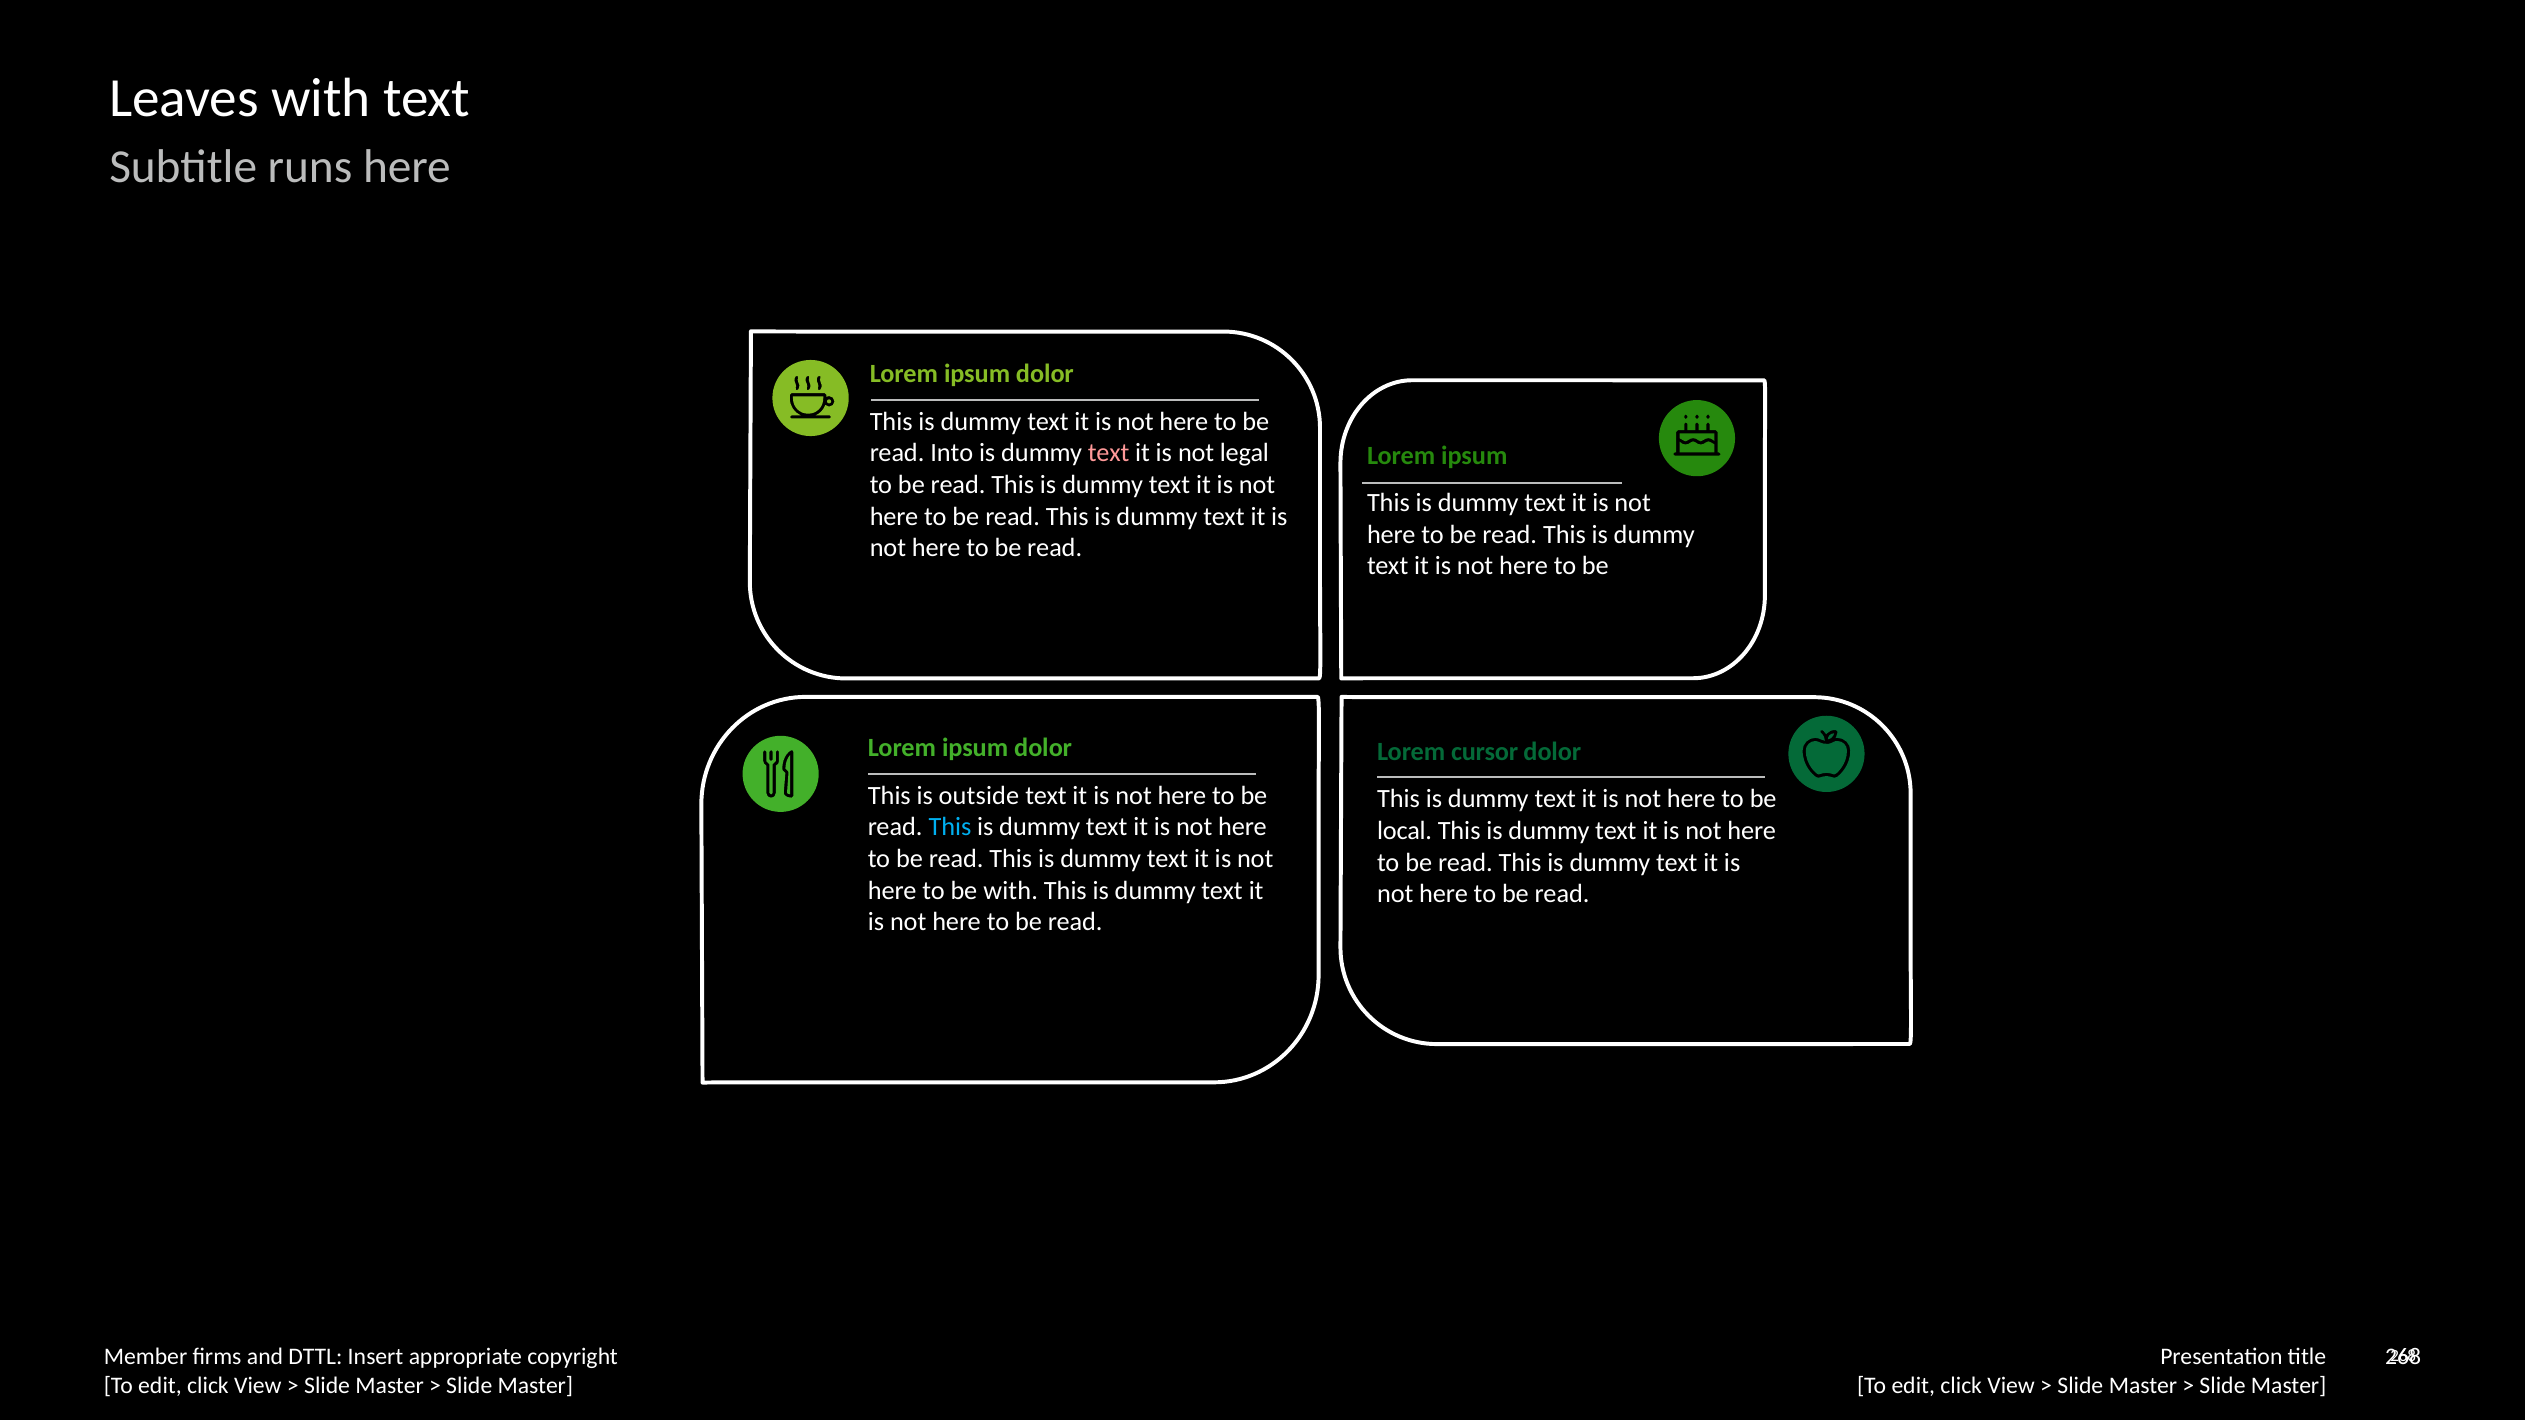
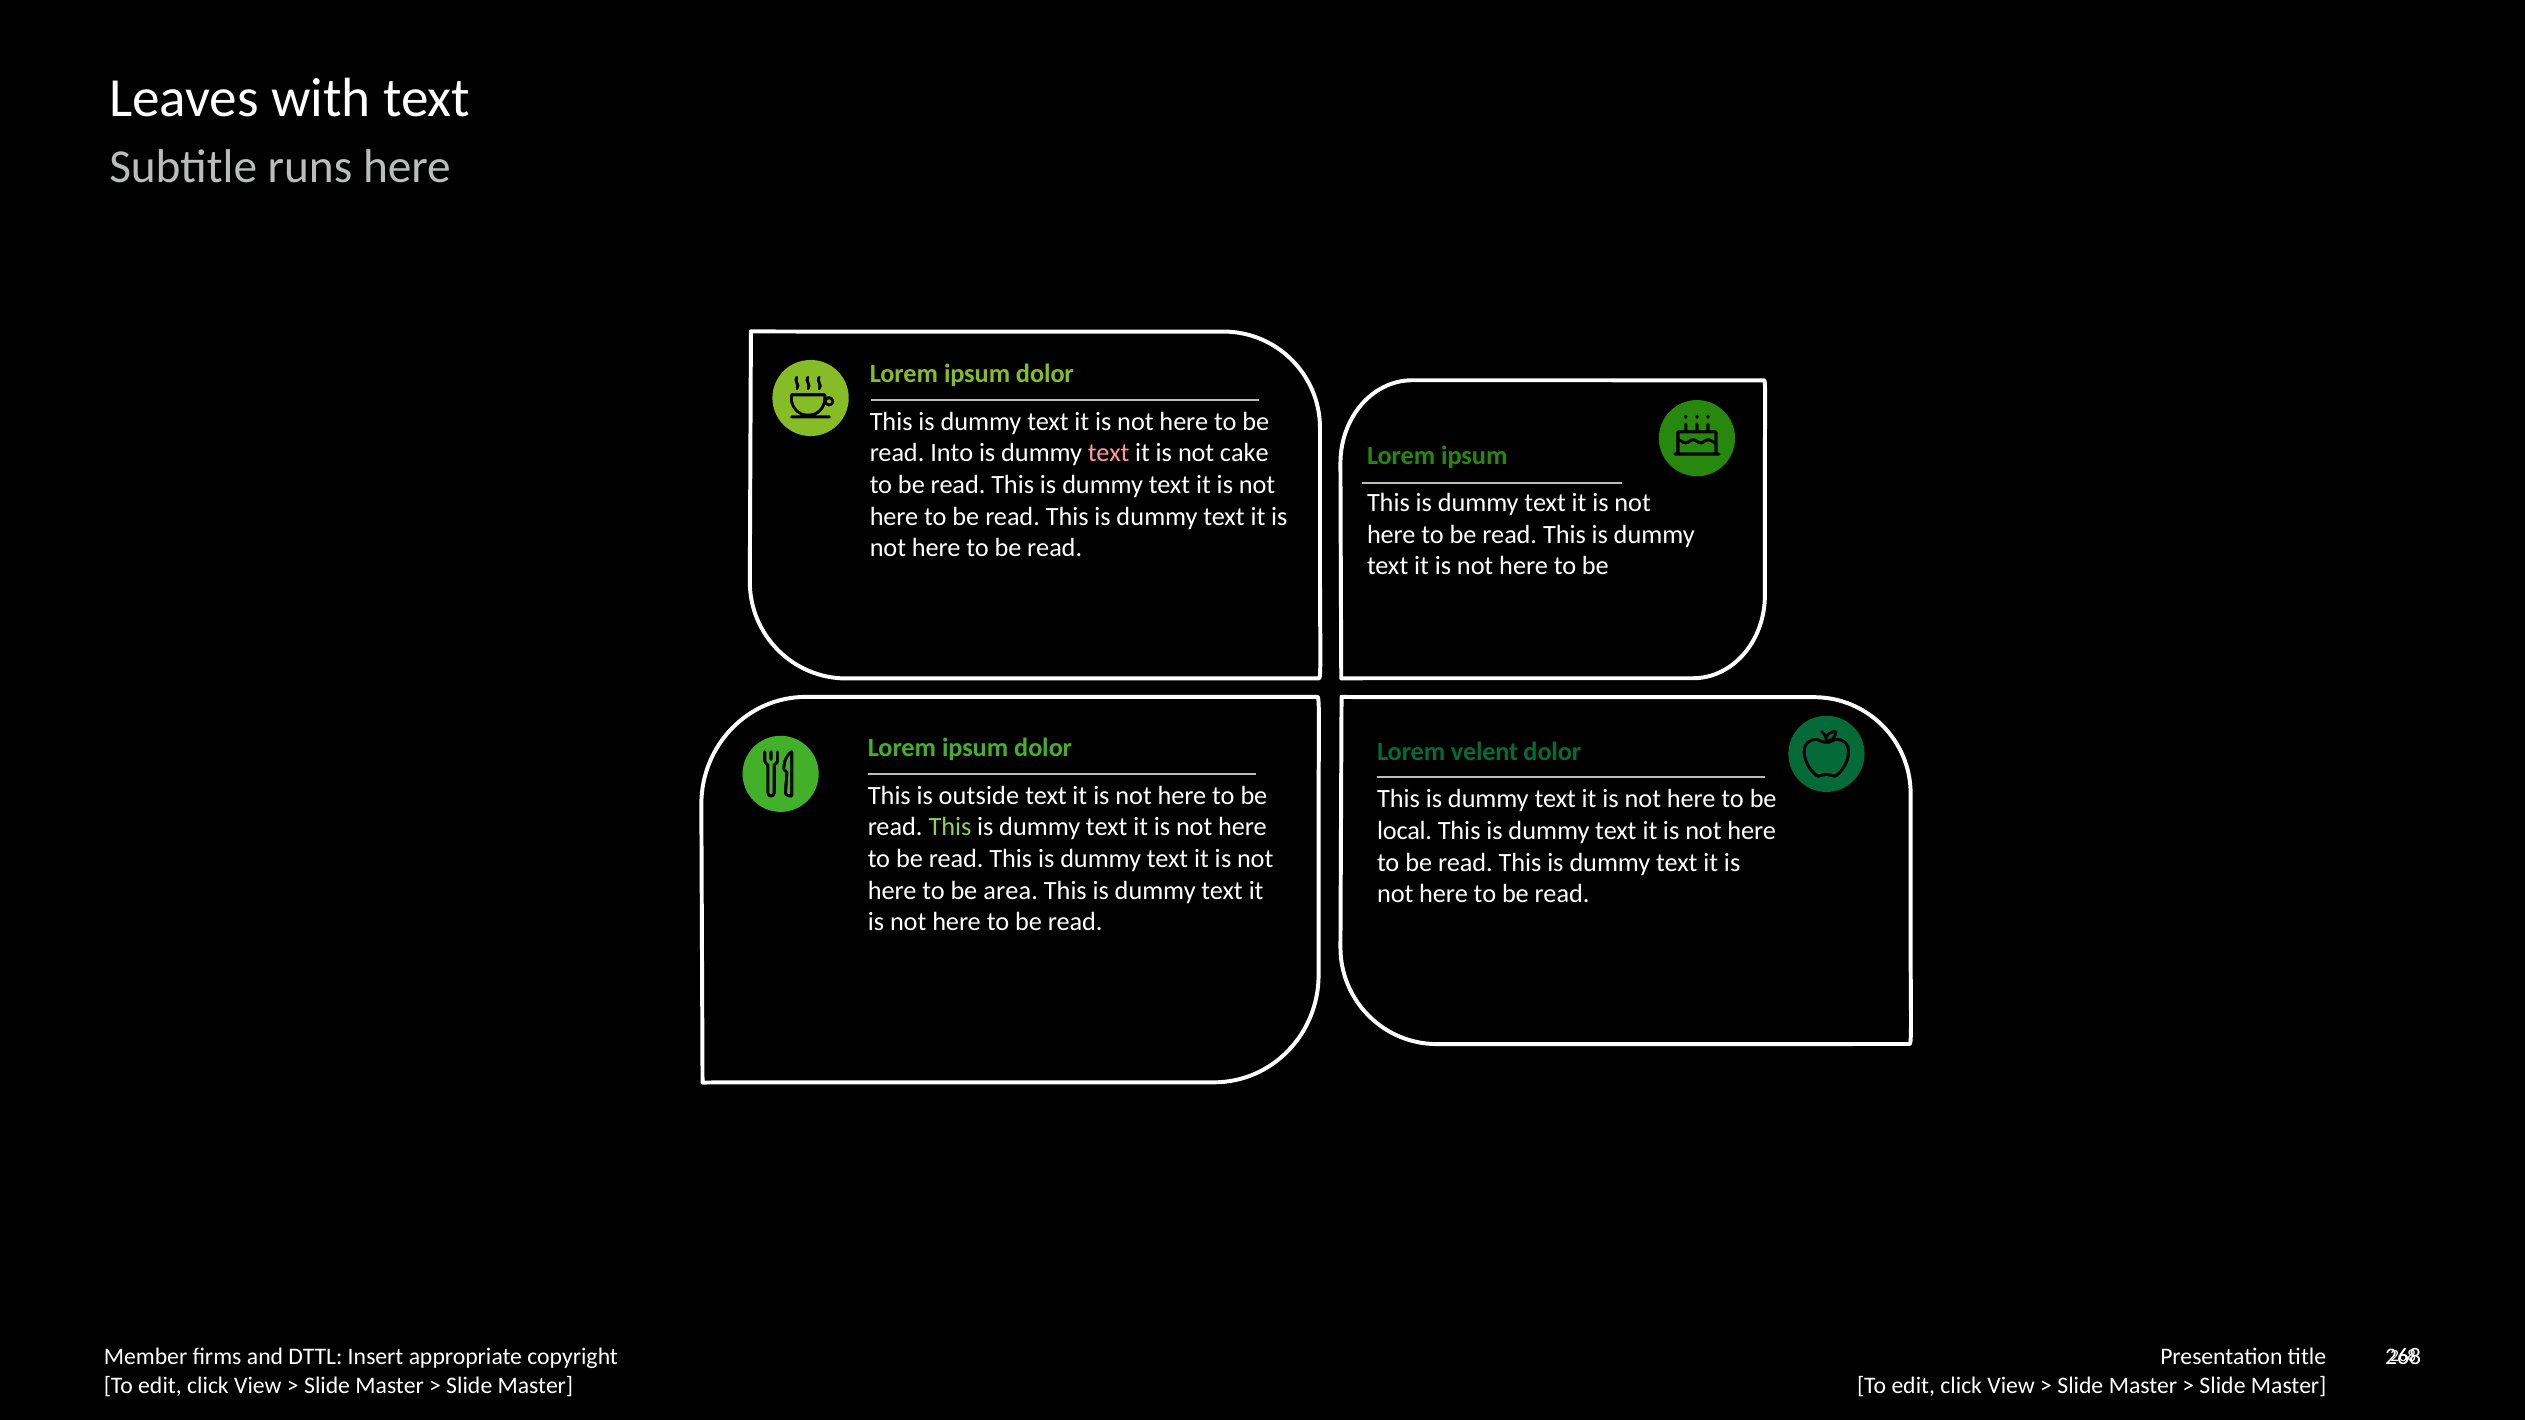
legal: legal -> cake
cursor: cursor -> velent
This at (950, 827) colour: light blue -> light green
be with: with -> area
